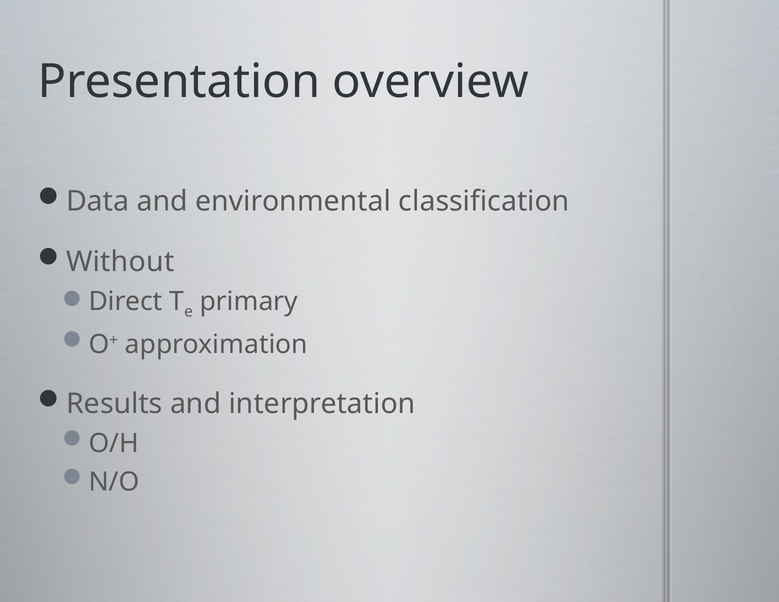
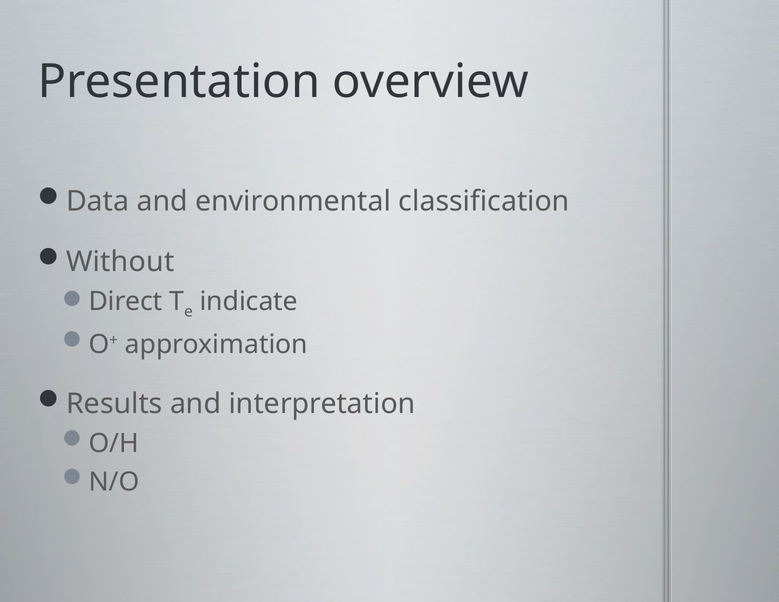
primary: primary -> indicate
